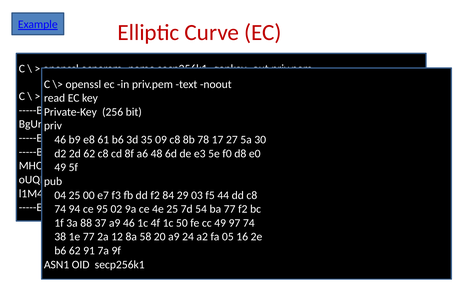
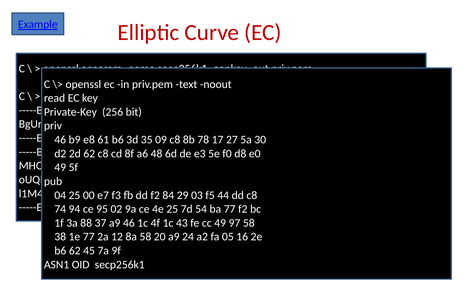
50: 50 -> 43
97 74: 74 -> 58
91: 91 -> 45
